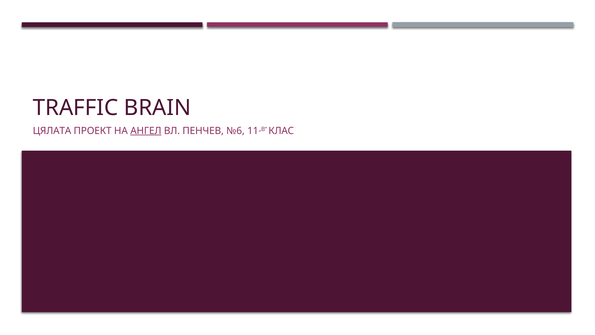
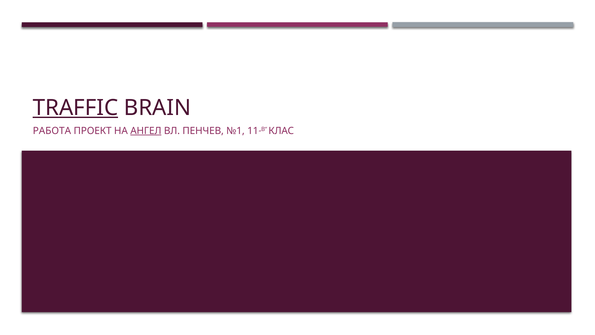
TRAFFIC underline: none -> present
ЦЯЛАТА: ЦЯЛАТА -> РАБОТА
№6: №6 -> №1
